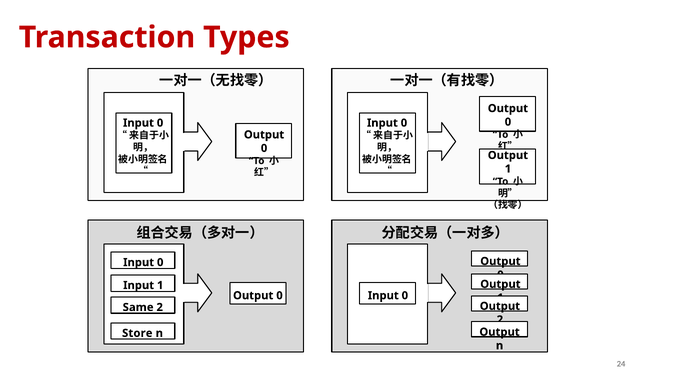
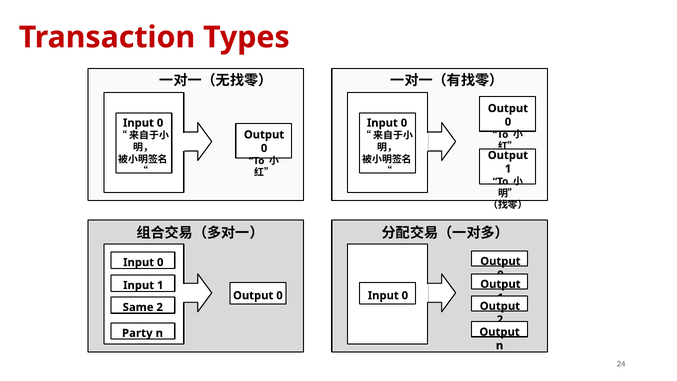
Store: Store -> Party
